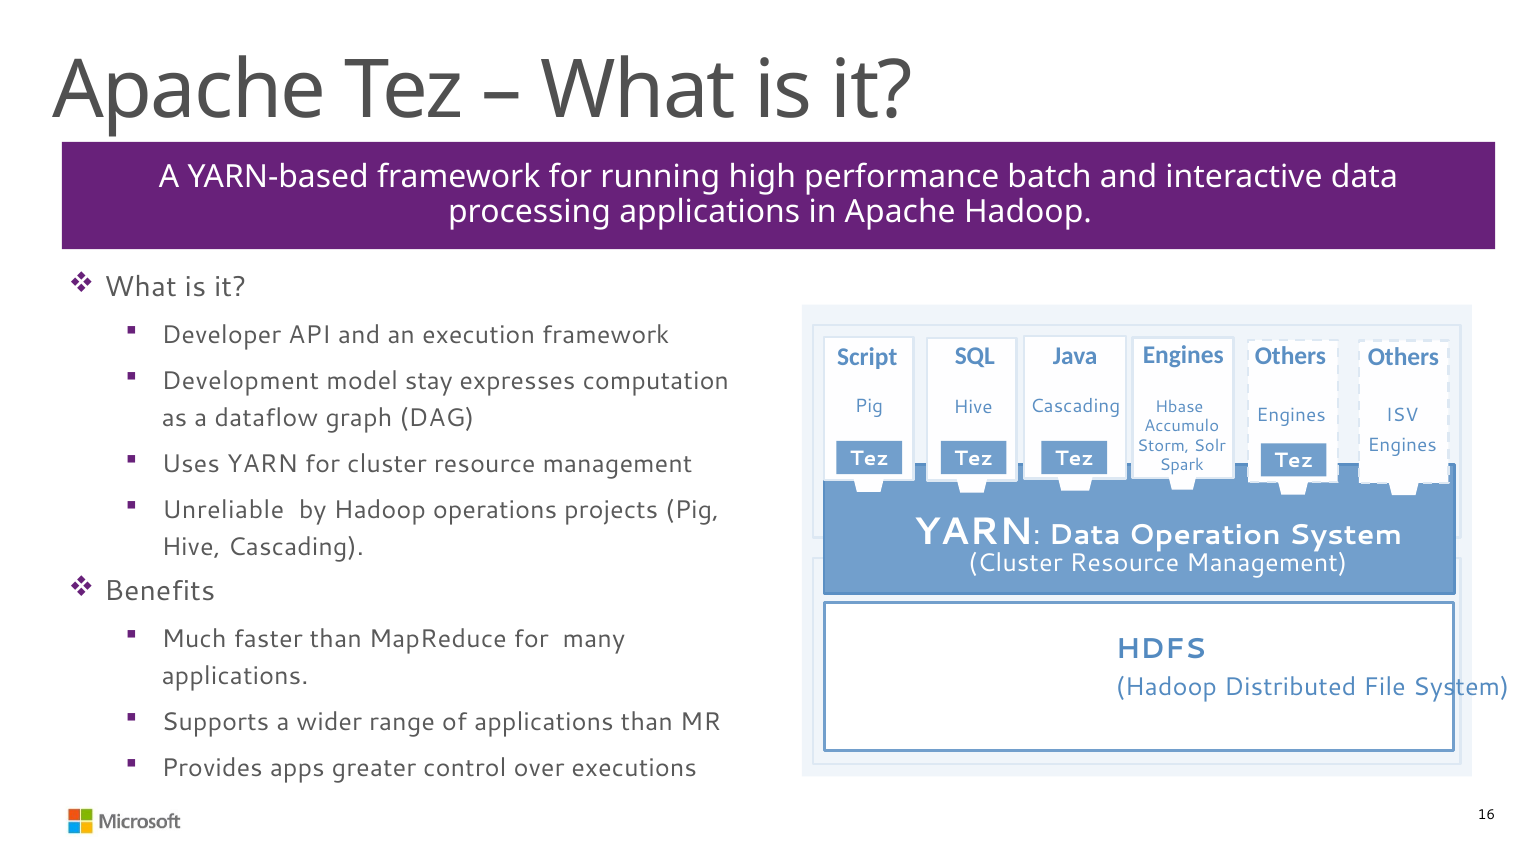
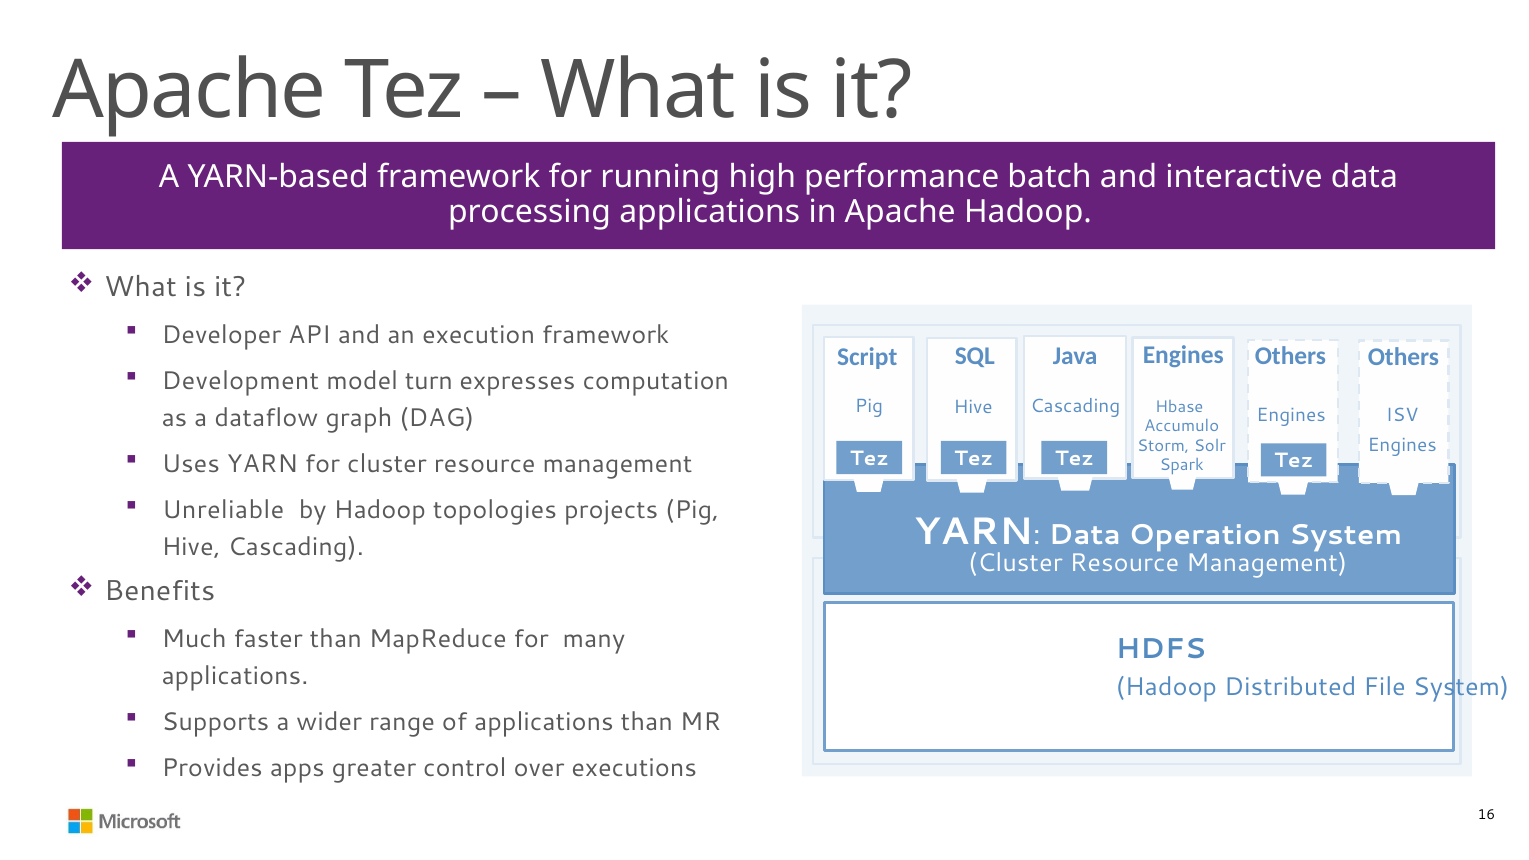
stay: stay -> turn
operations: operations -> topologies
